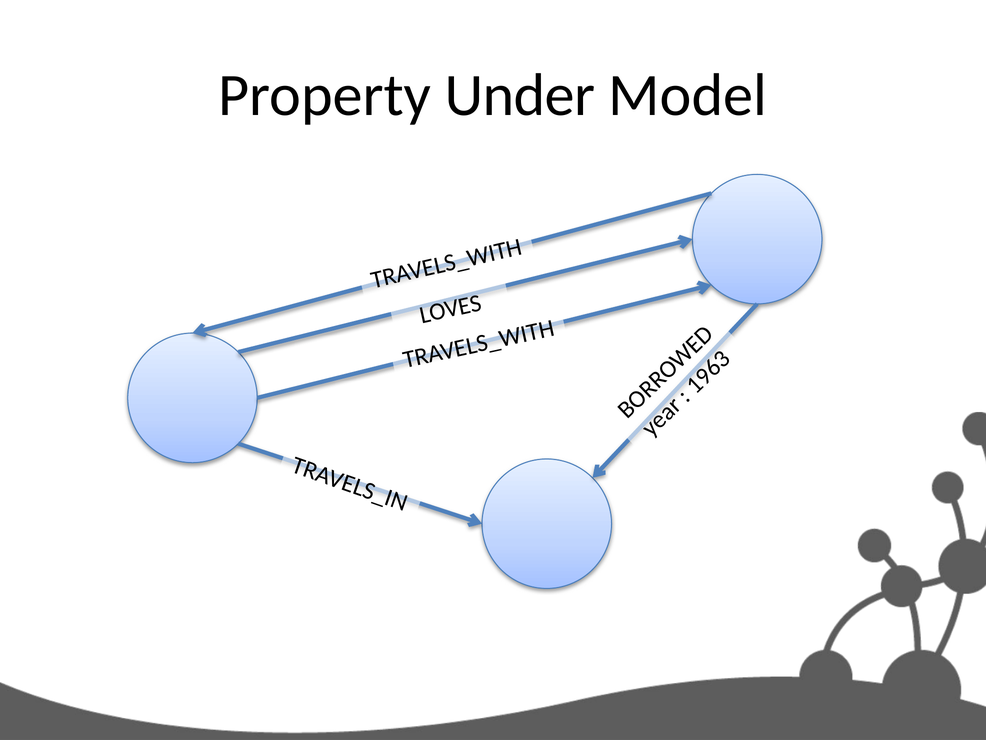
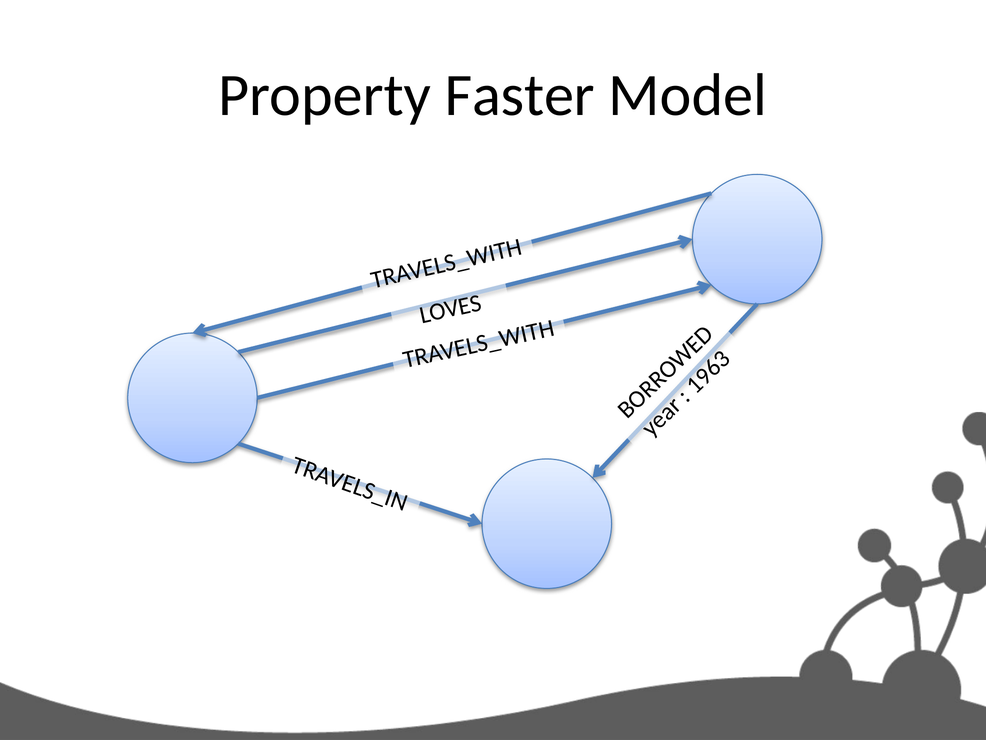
Under: Under -> Faster
